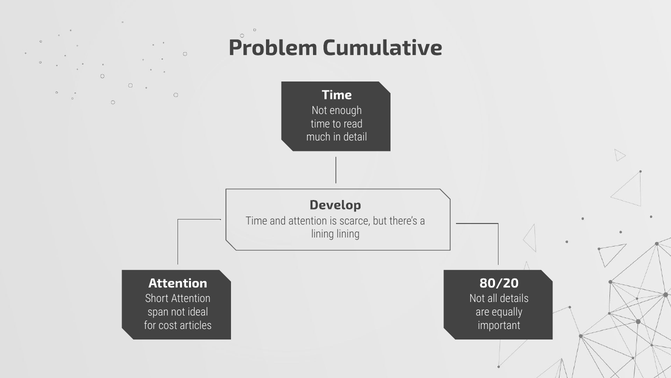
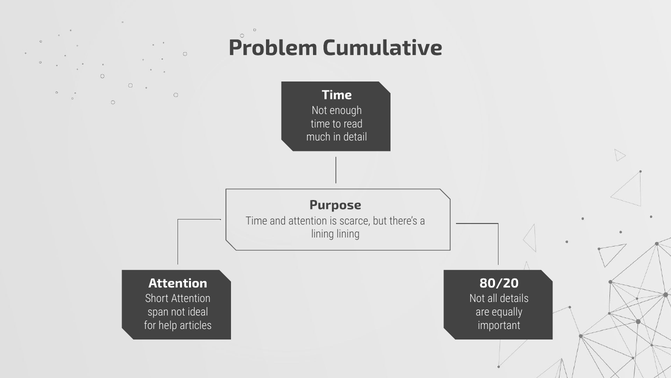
Develop: Develop -> Purpose
cost: cost -> help
